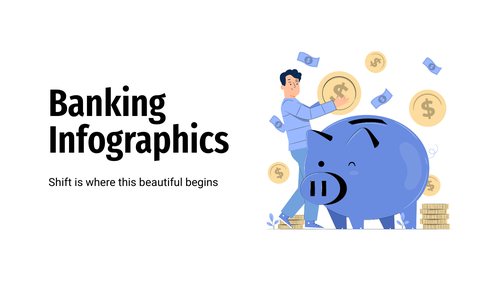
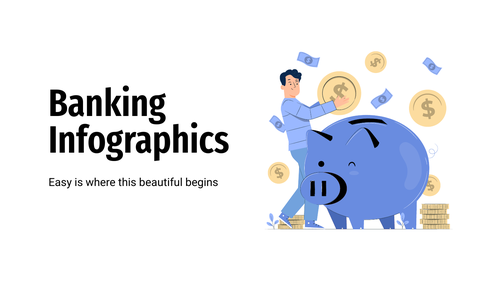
Shift: Shift -> Easy
